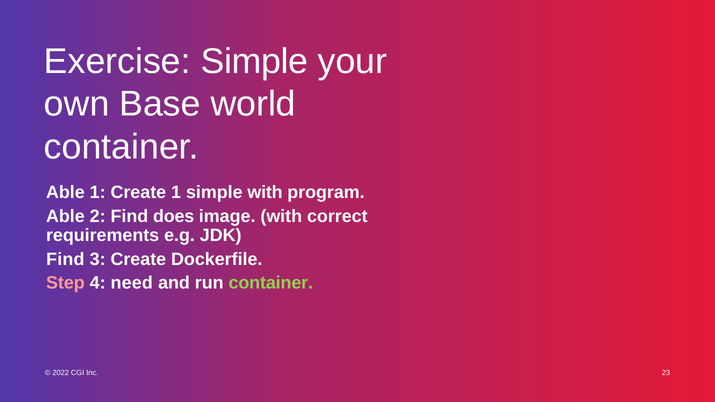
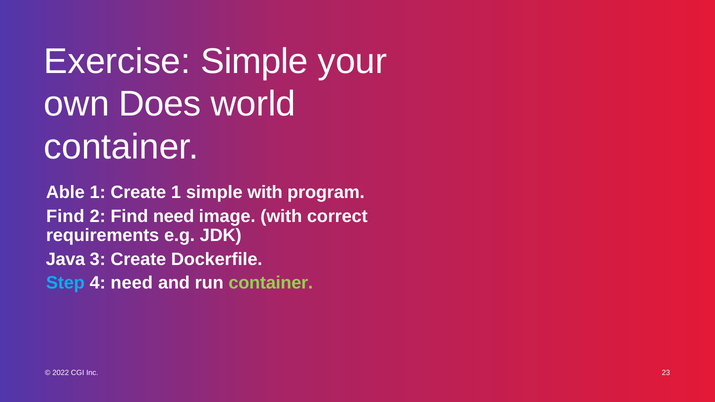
Base: Base -> Does
Able at (65, 216): Able -> Find
Find does: does -> need
Find at (65, 259): Find -> Java
Step colour: pink -> light blue
